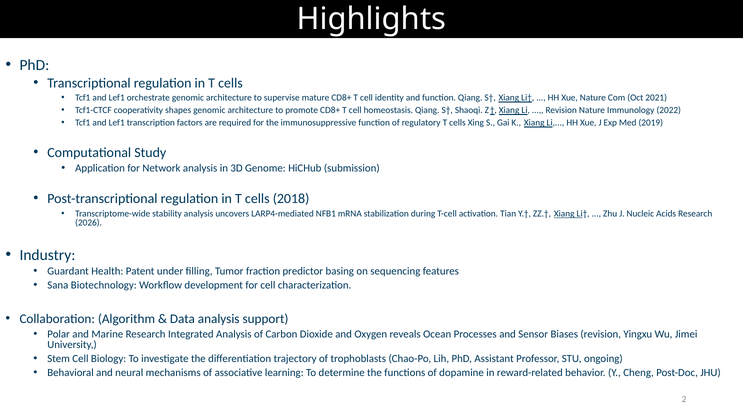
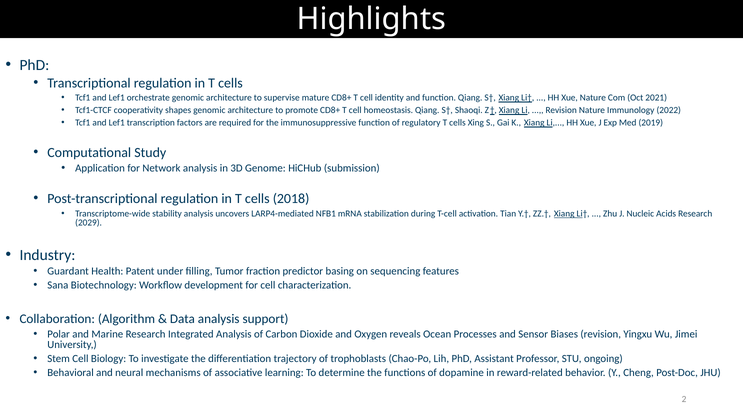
2026: 2026 -> 2029
